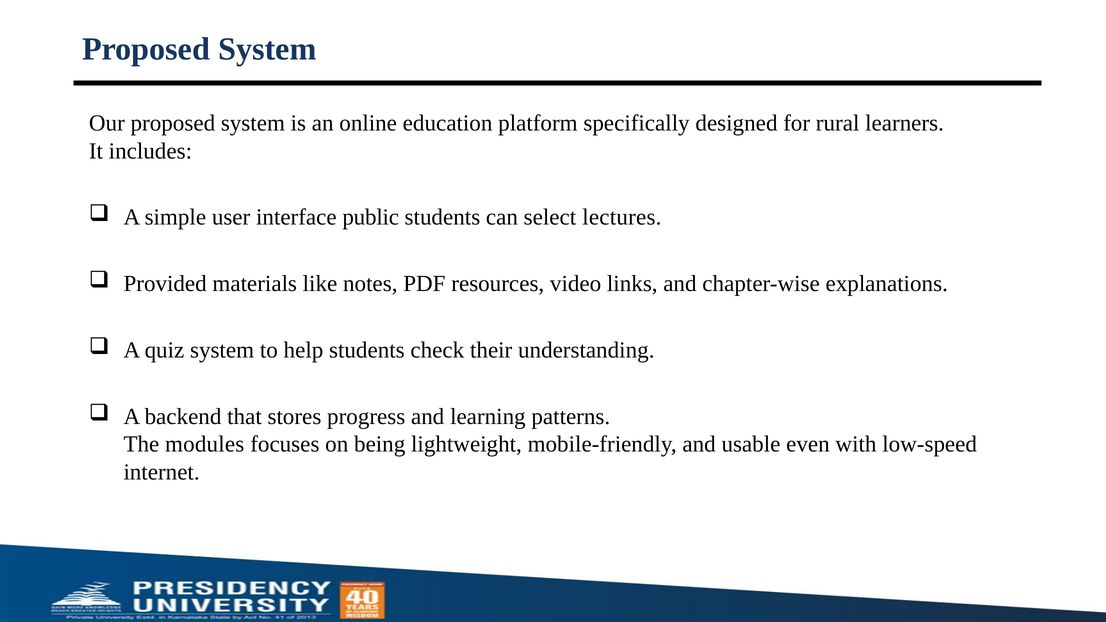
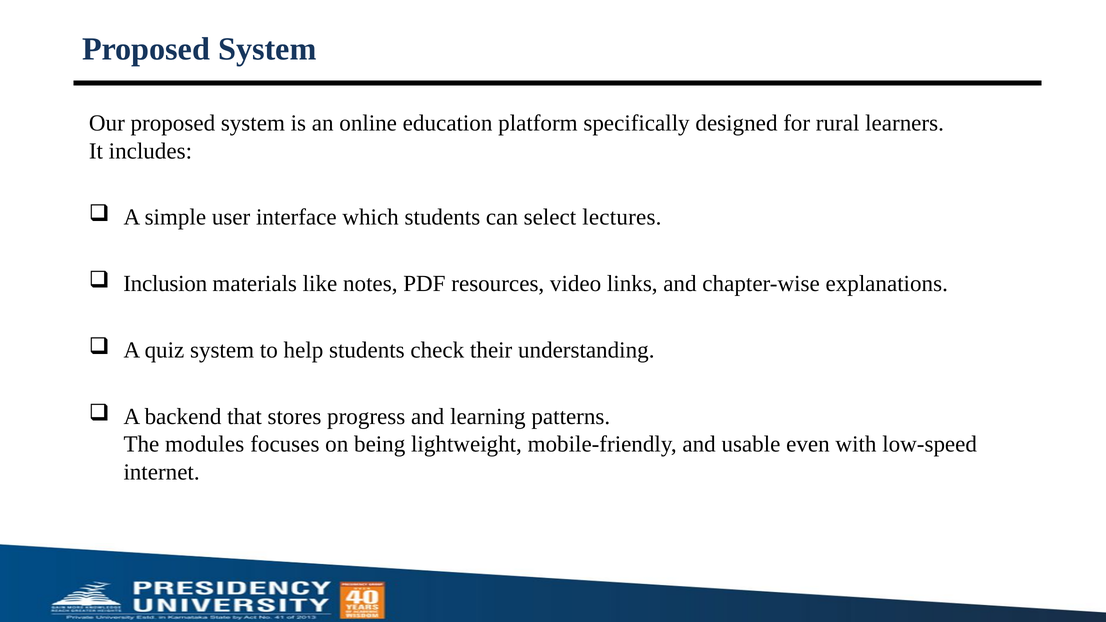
public: public -> which
Provided: Provided -> Inclusion
